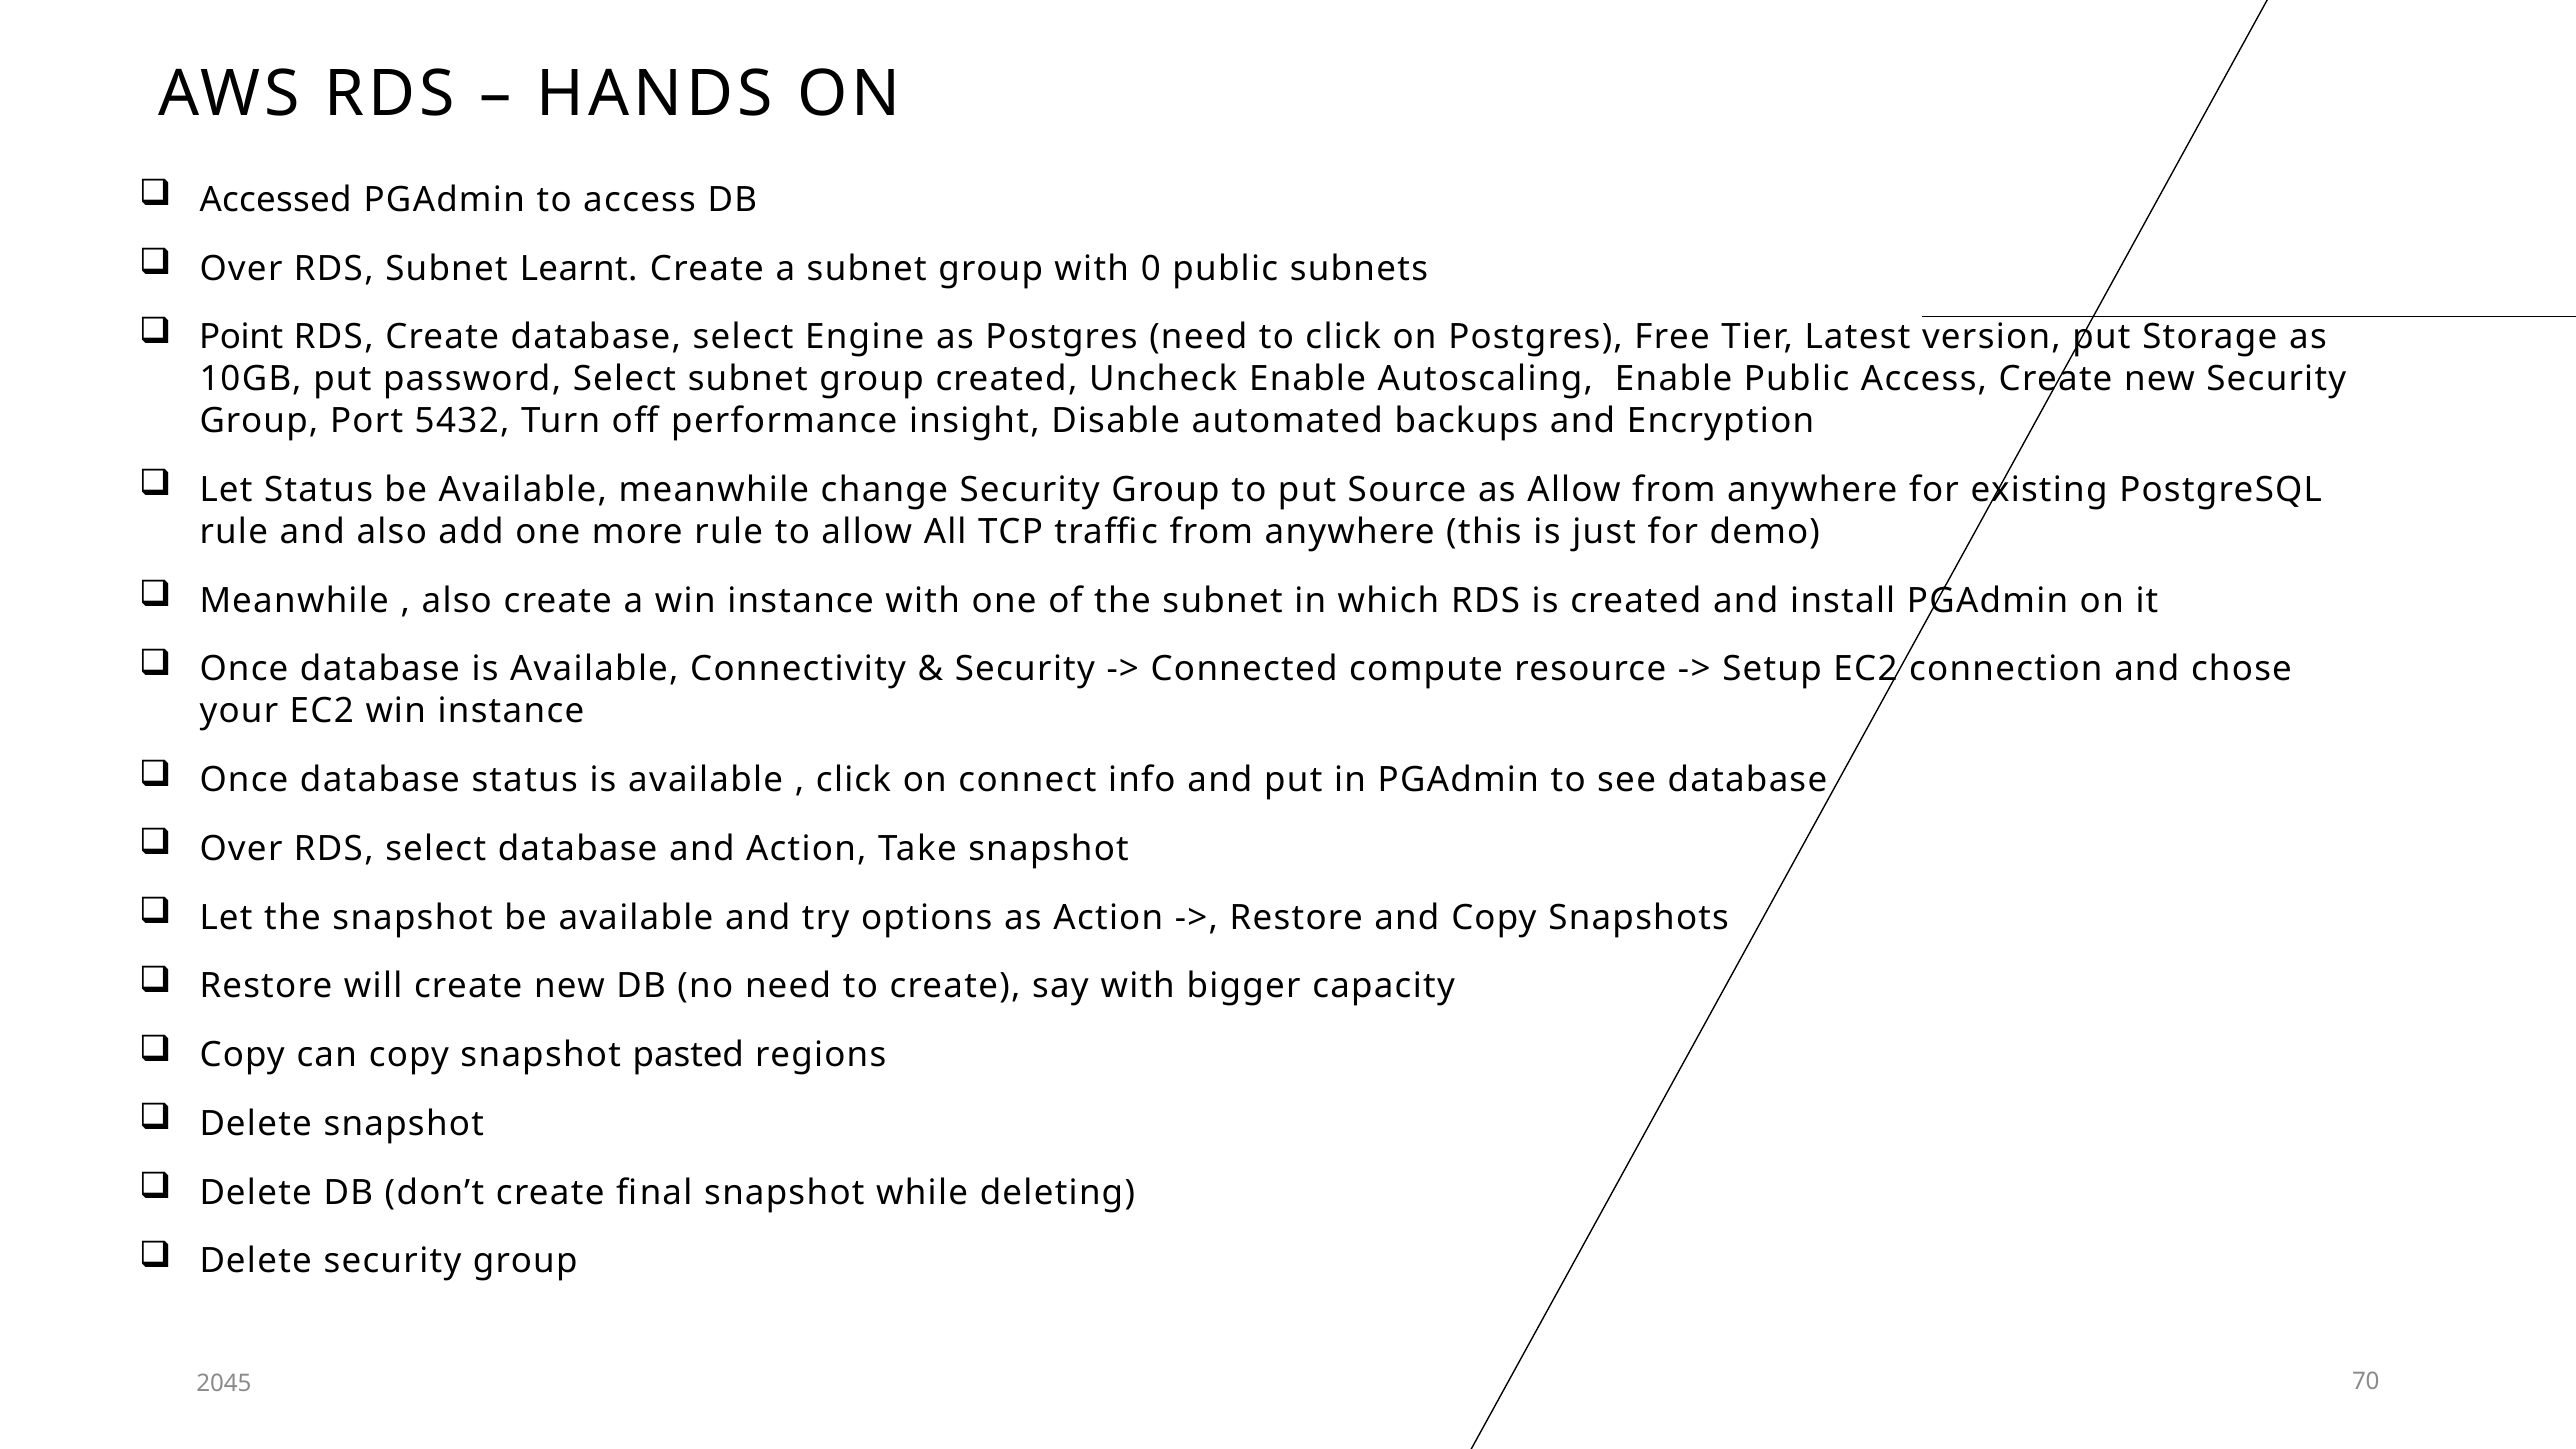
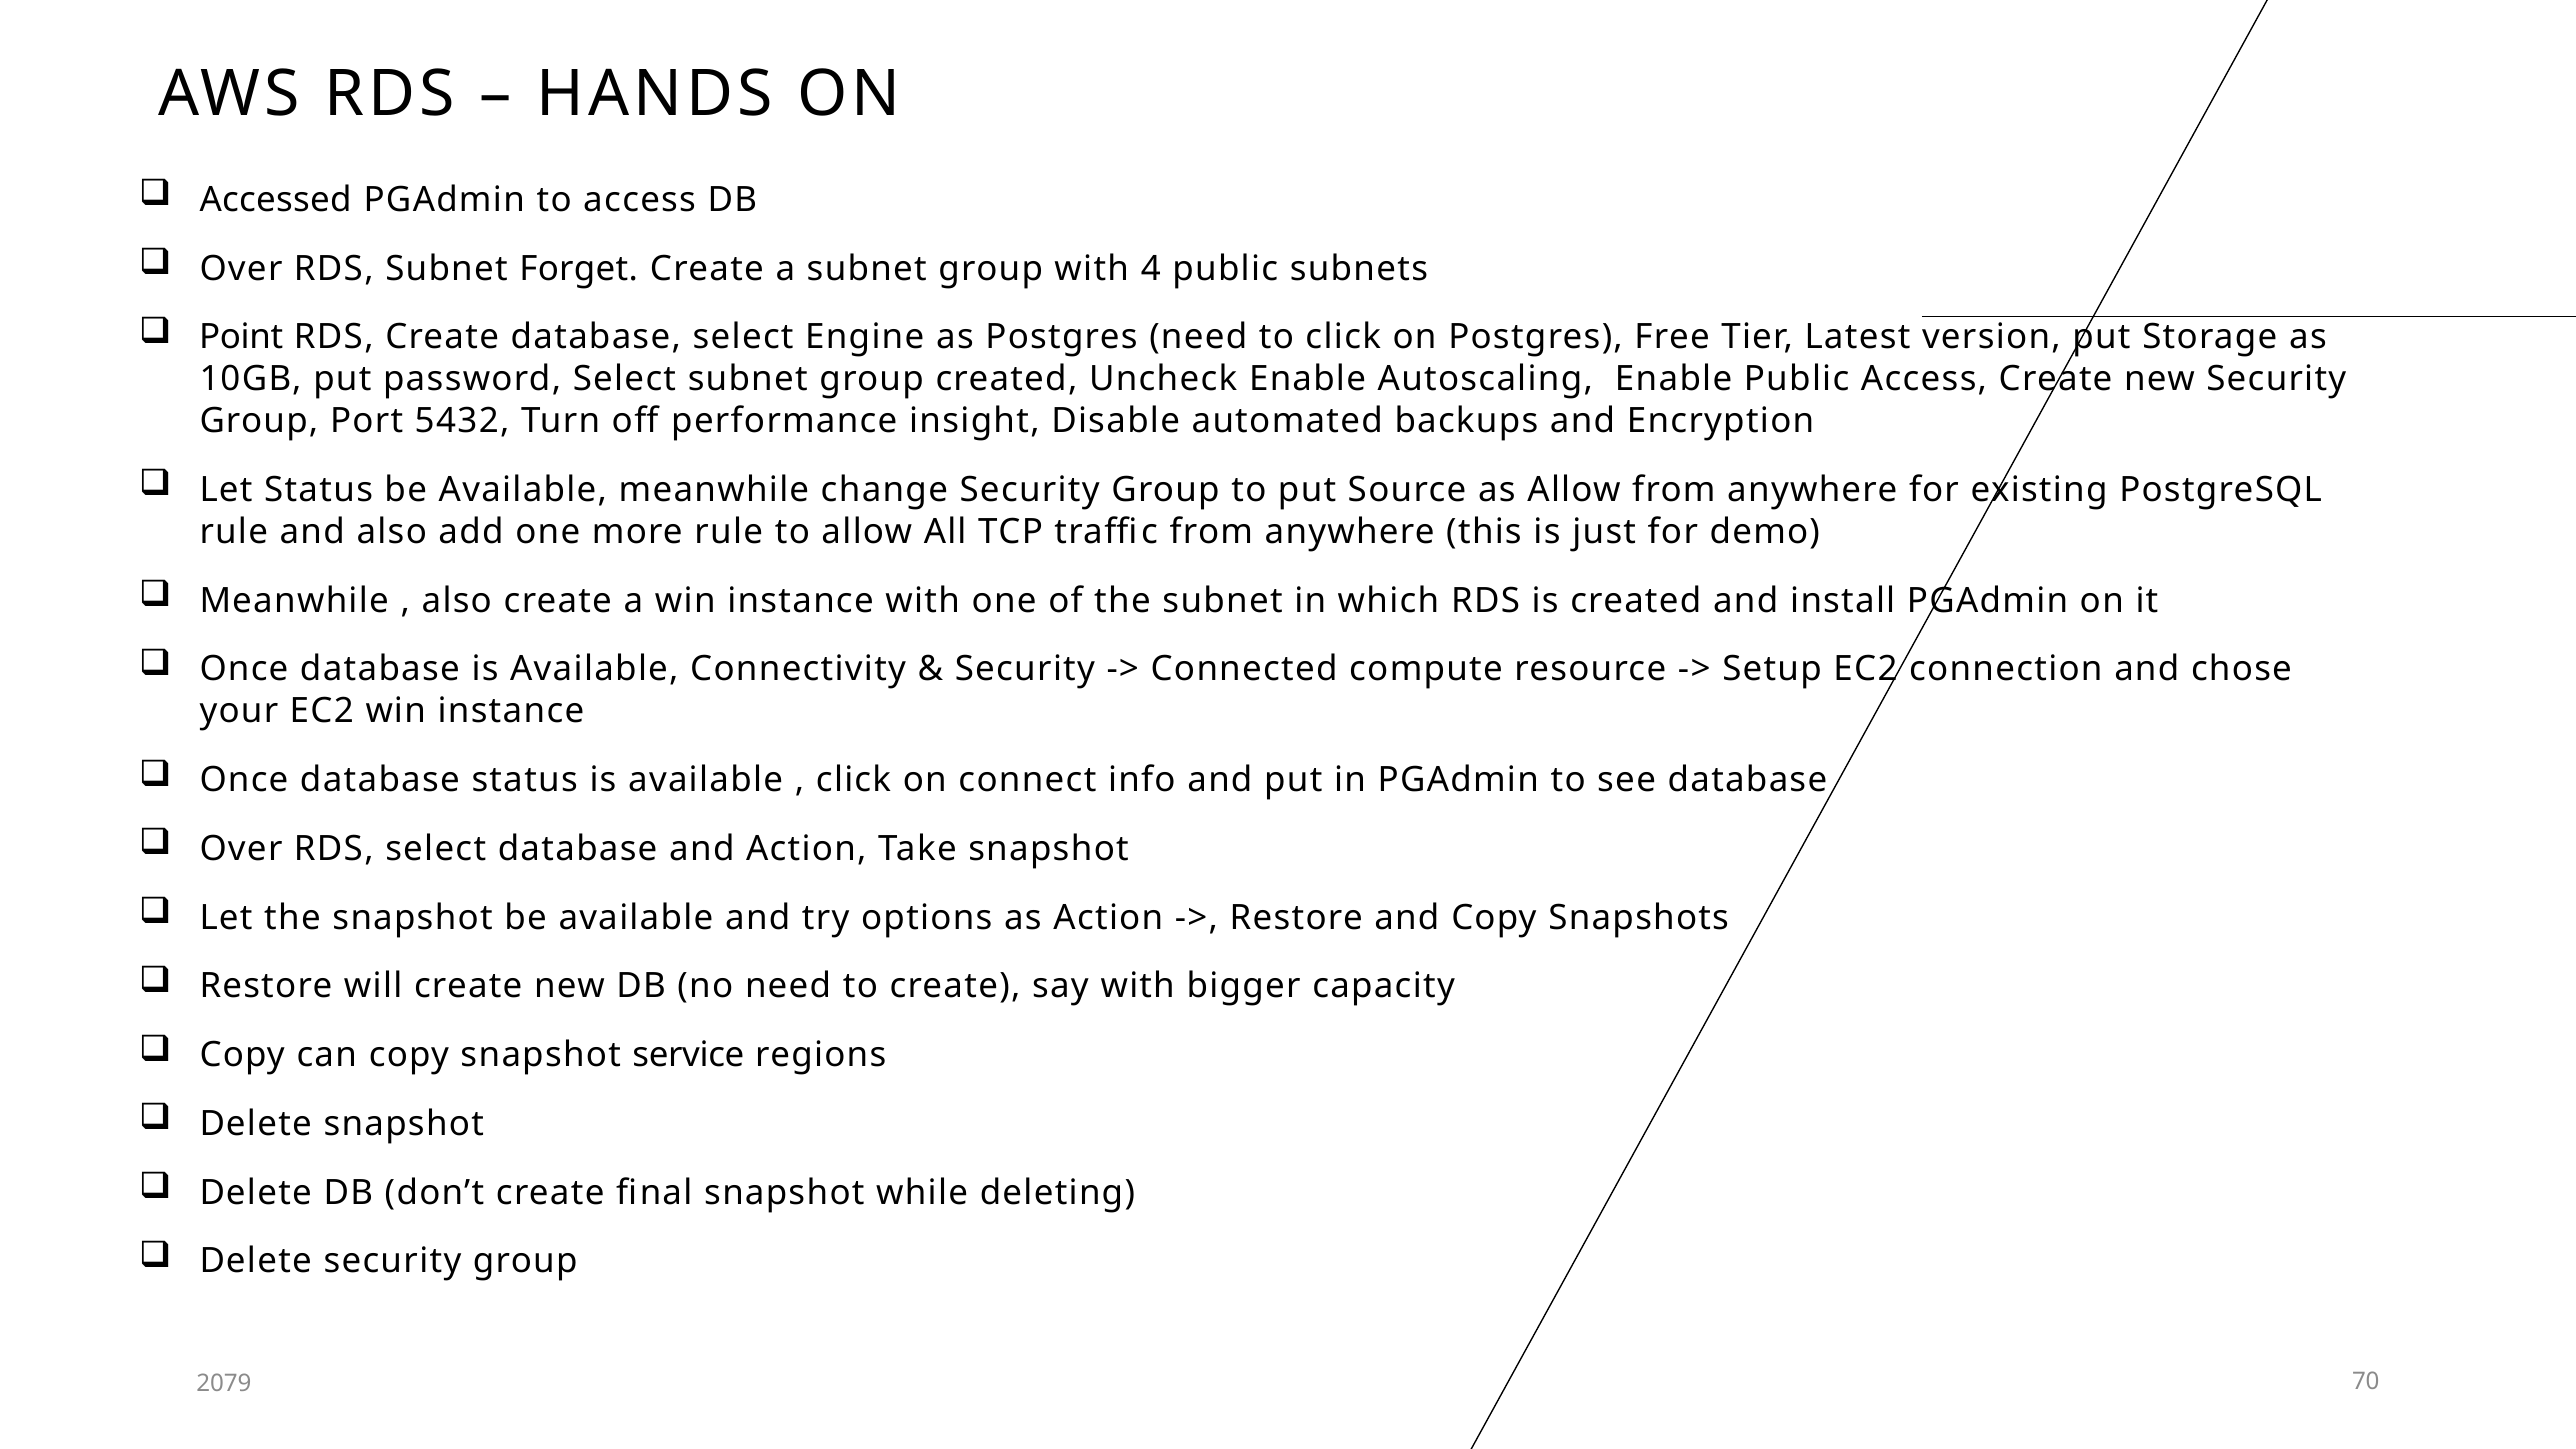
Learnt: Learnt -> Forget
0: 0 -> 4
pasted: pasted -> service
2045: 2045 -> 2079
